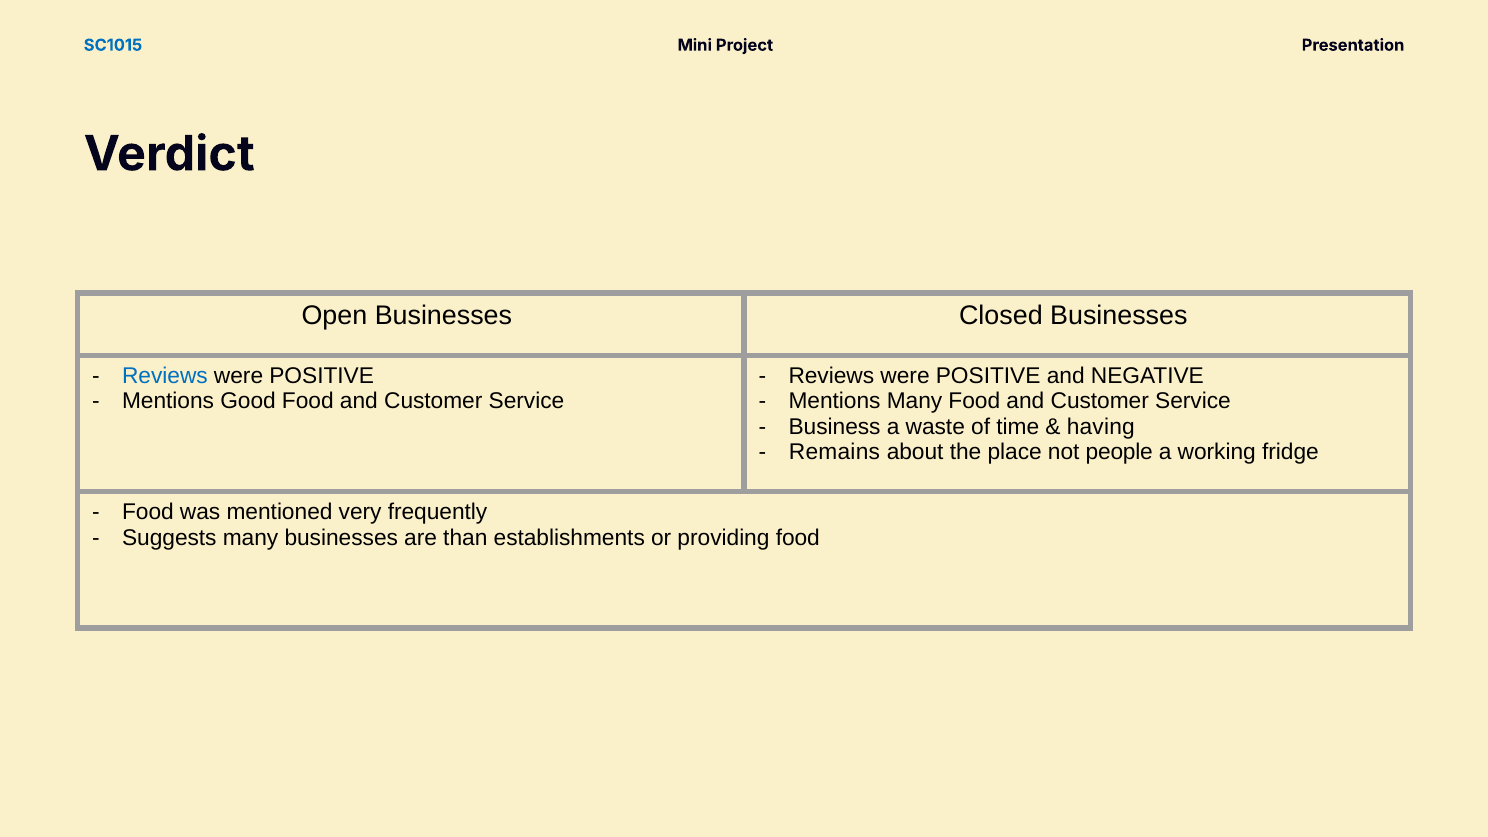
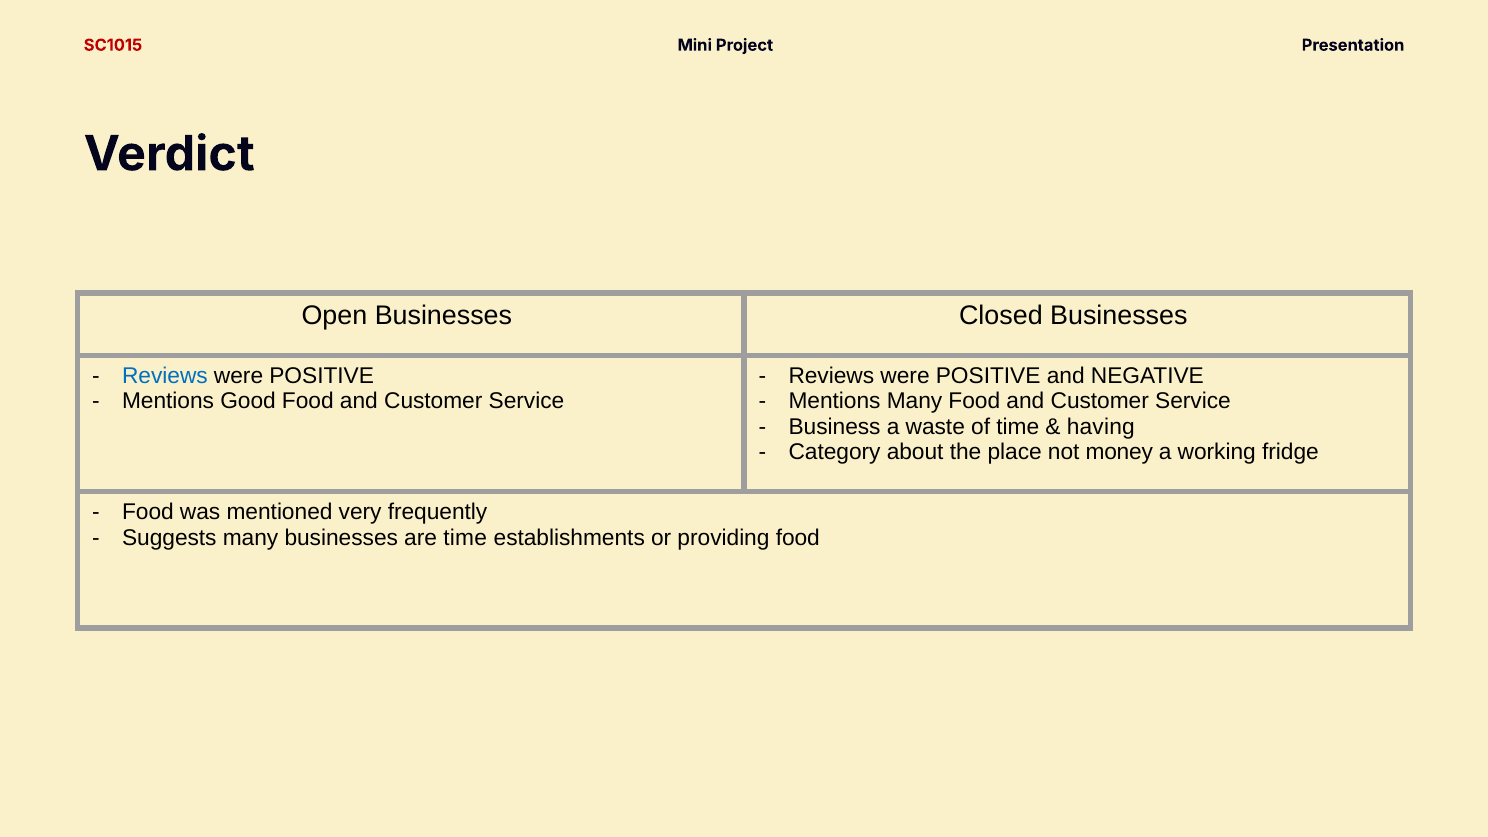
SC1015 colour: blue -> red
Remains: Remains -> Category
people: people -> money
are than: than -> time
